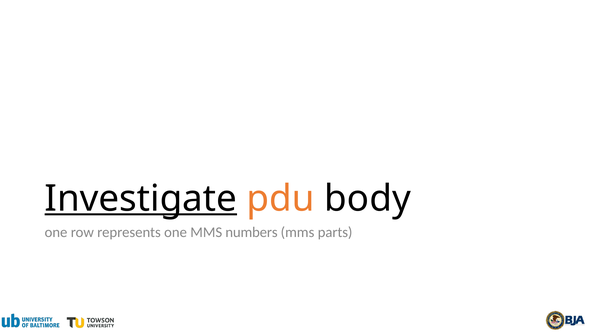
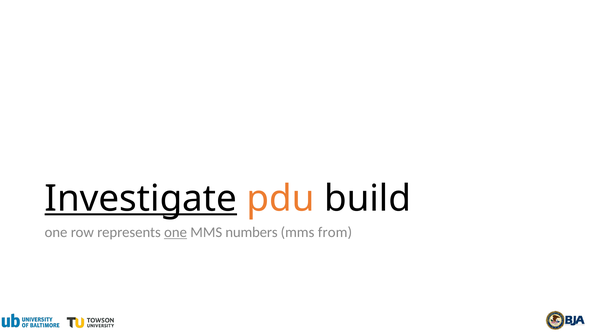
body: body -> build
one at (176, 232) underline: none -> present
parts: parts -> from
